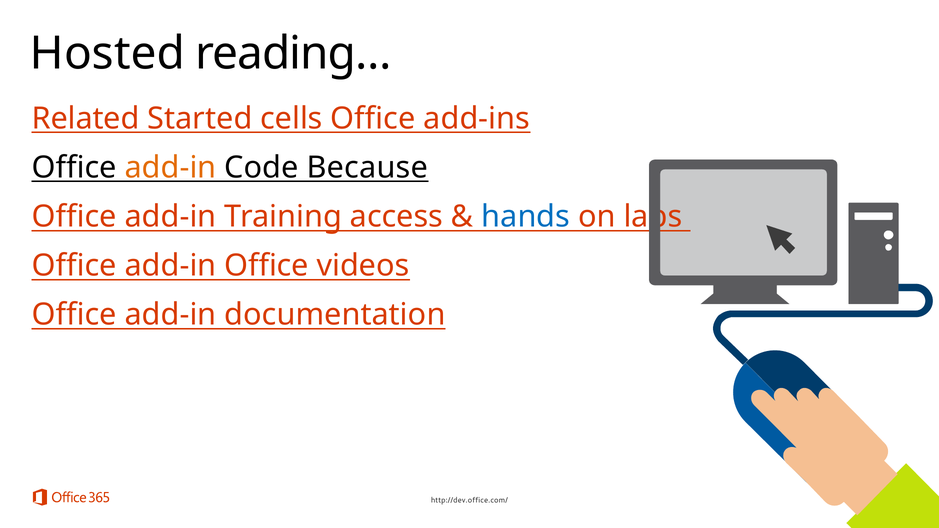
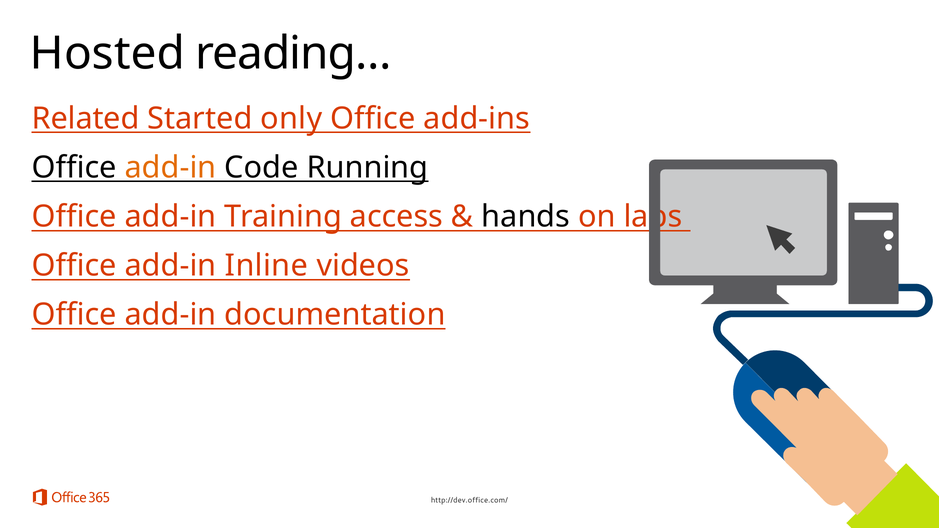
cells: cells -> only
Because: Because -> Running
hands colour: blue -> black
add-in Office: Office -> Inline
